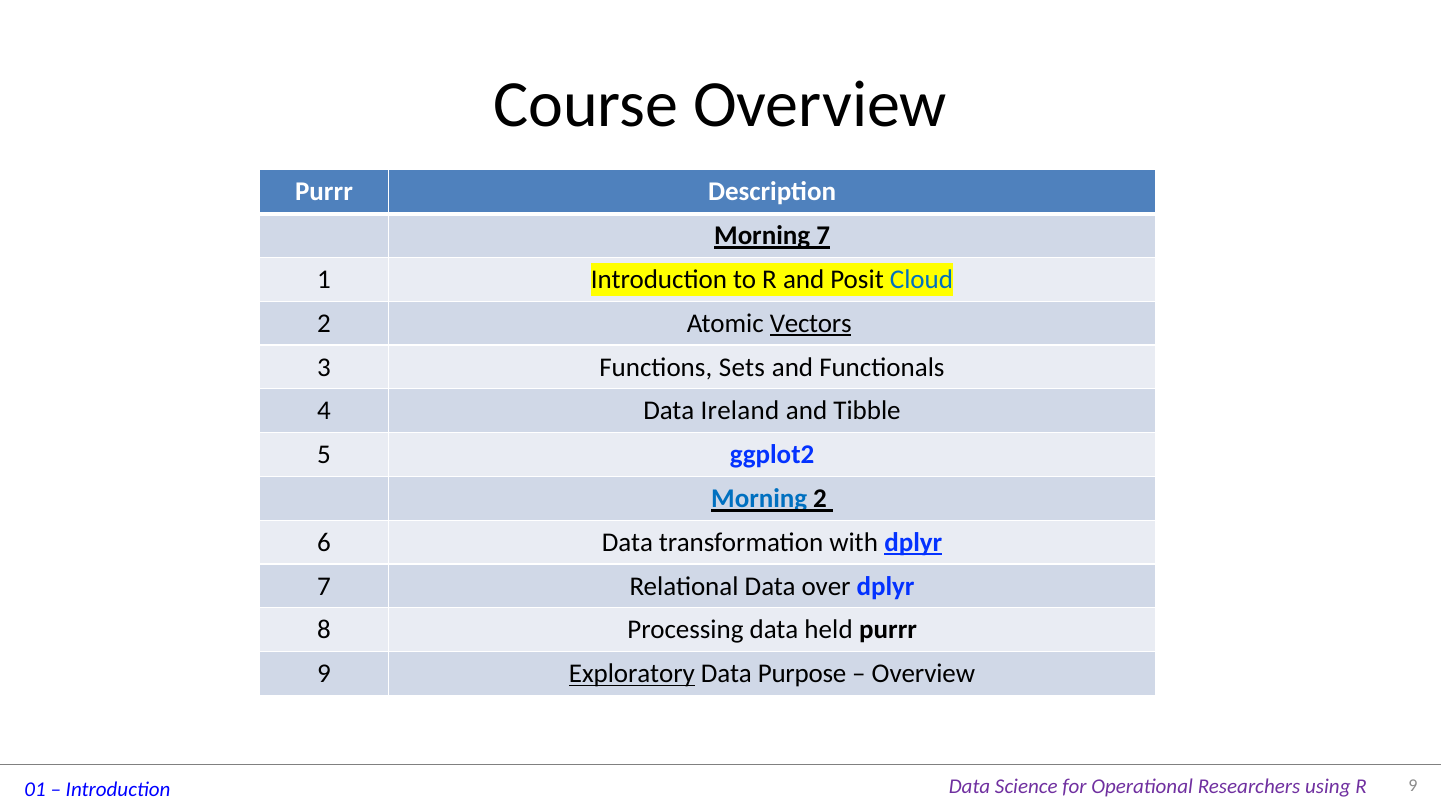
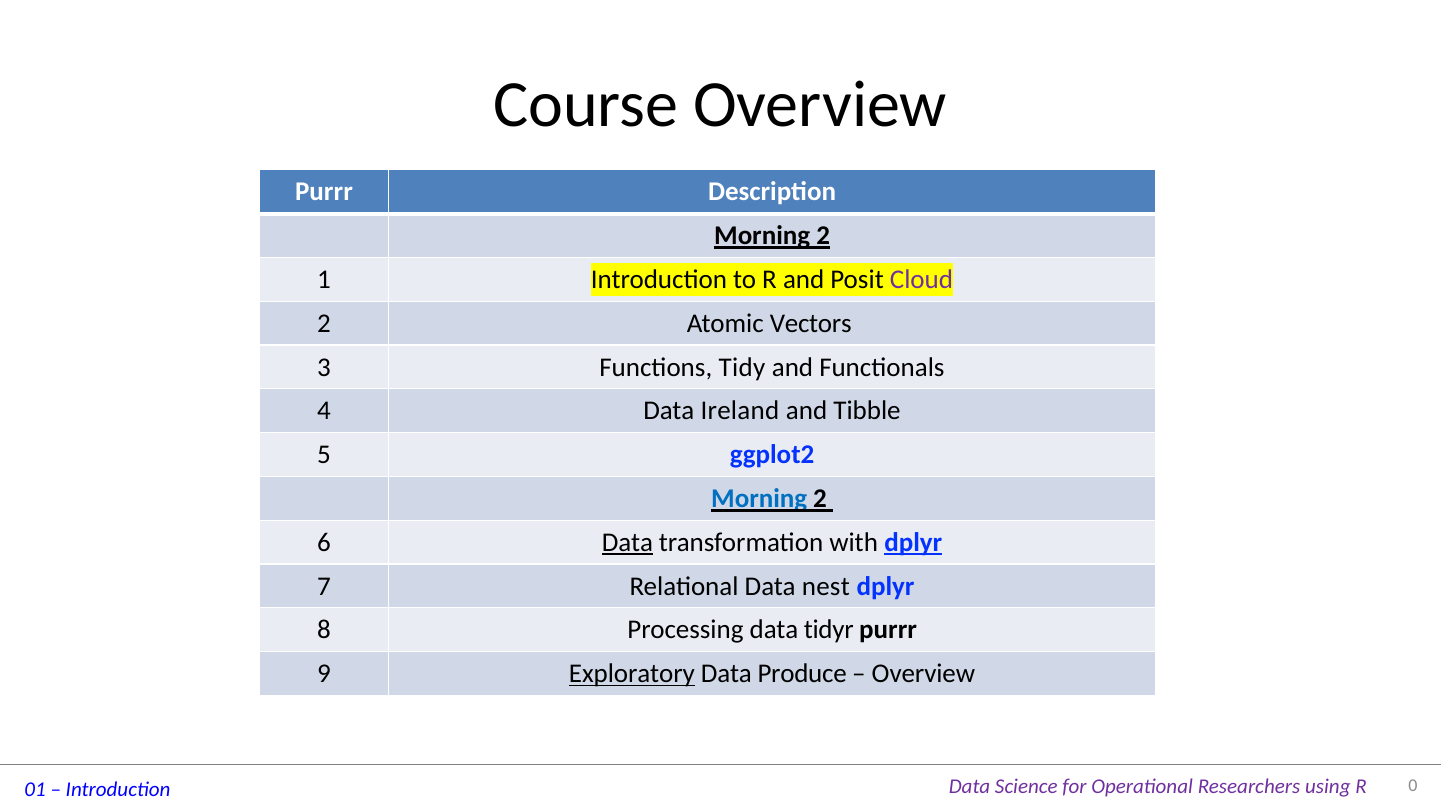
7 at (823, 236): 7 -> 2
Cloud colour: blue -> purple
Vectors underline: present -> none
Sets: Sets -> Tidy
Data at (627, 543) underline: none -> present
over: over -> nest
held: held -> tidyr
Purpose: Purpose -> Produce
R 9: 9 -> 0
